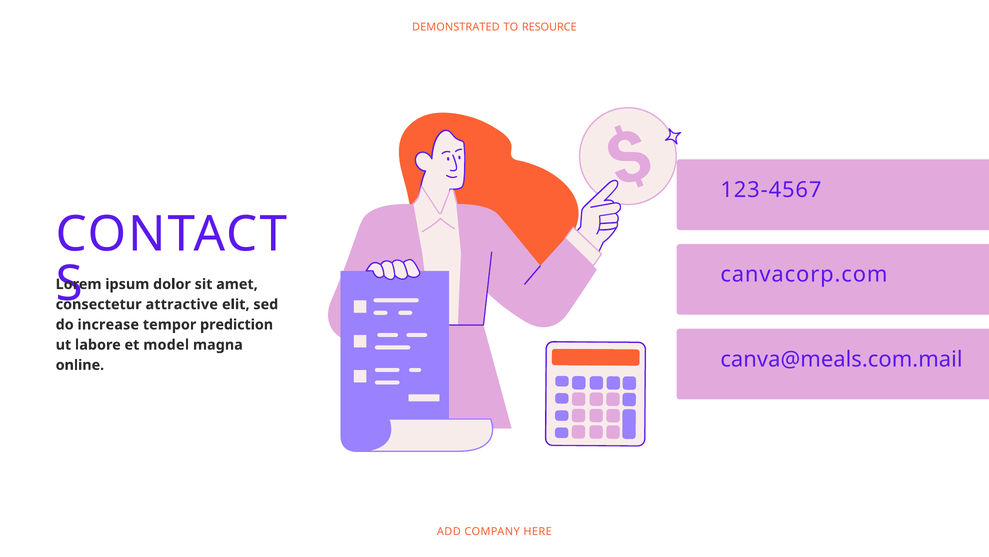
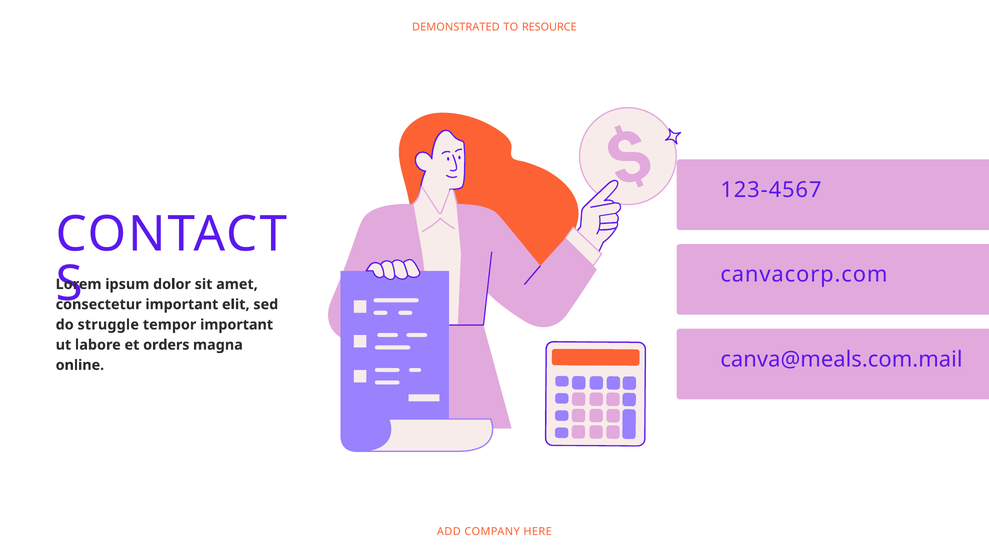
consectetur attractive: attractive -> important
increase: increase -> struggle
tempor prediction: prediction -> important
model: model -> orders
